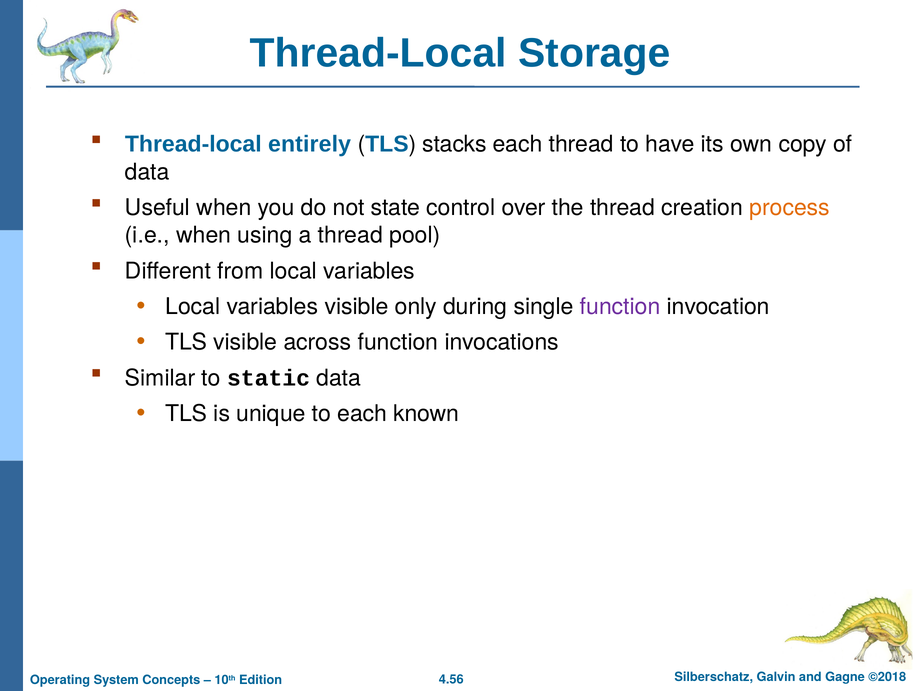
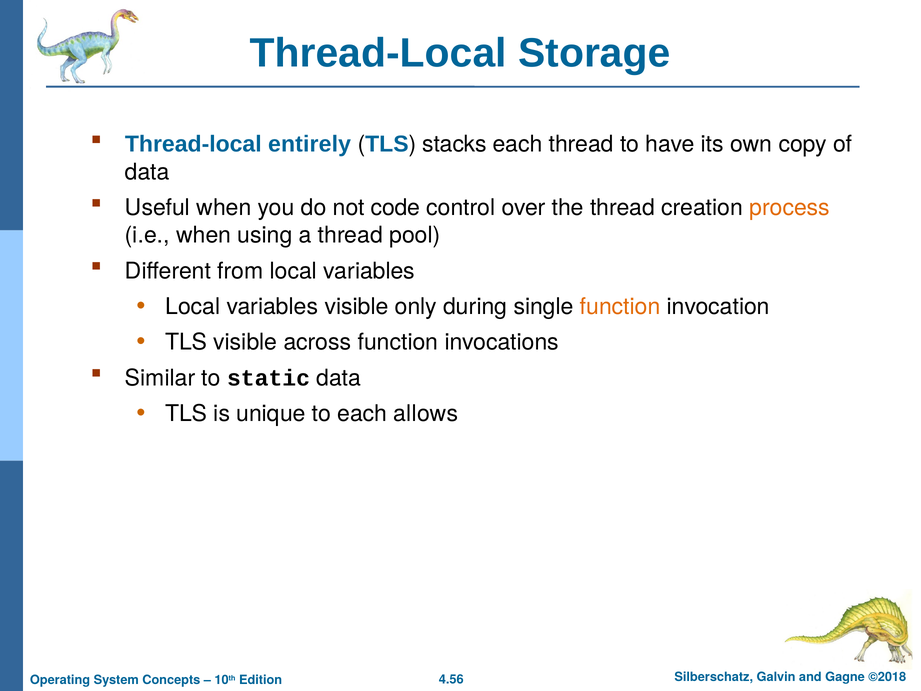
state: state -> code
function at (620, 307) colour: purple -> orange
known: known -> allows
